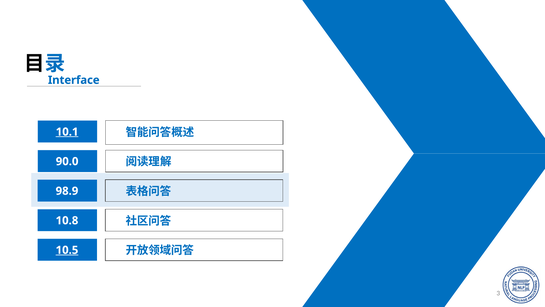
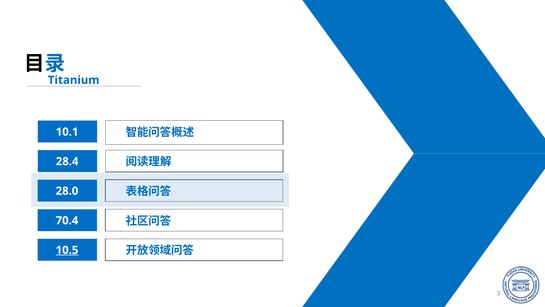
Interface: Interface -> Titanium
10.1 underline: present -> none
90.0: 90.0 -> 28.4
98.9: 98.9 -> 28.0
10.8: 10.8 -> 70.4
